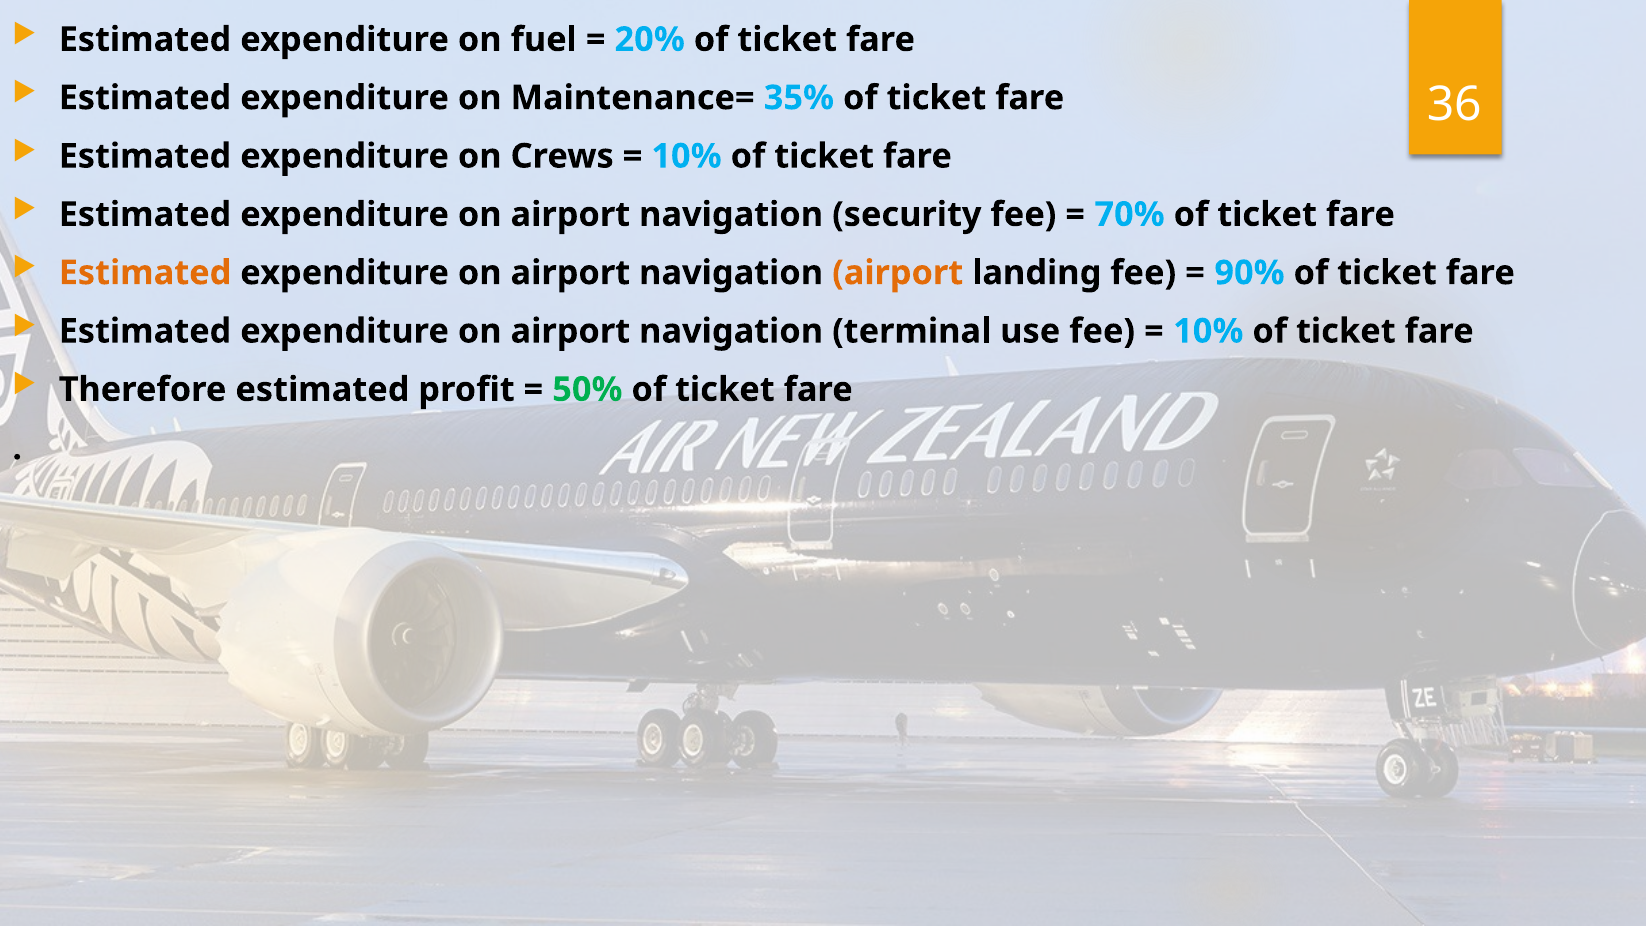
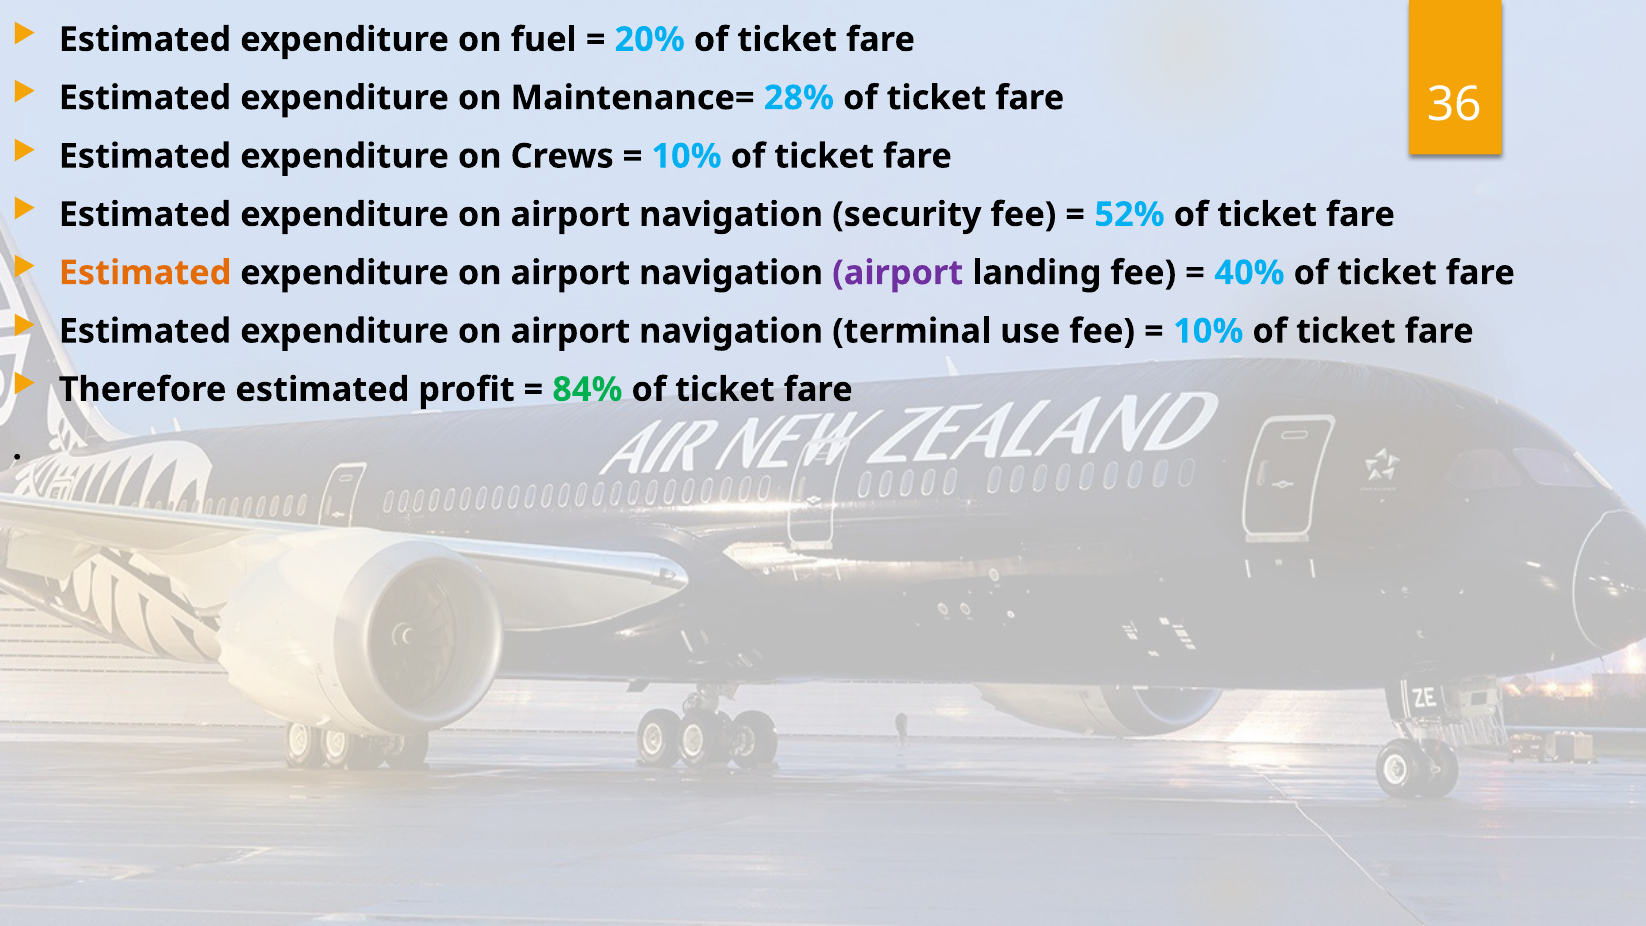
35%: 35% -> 28%
70%: 70% -> 52%
airport at (898, 273) colour: orange -> purple
90%: 90% -> 40%
50%: 50% -> 84%
